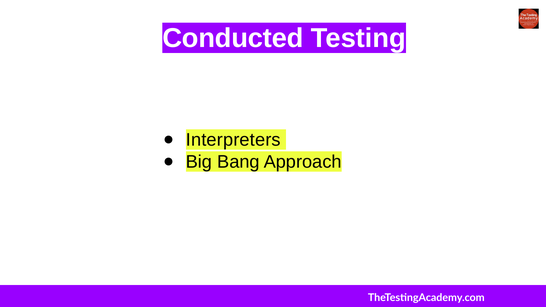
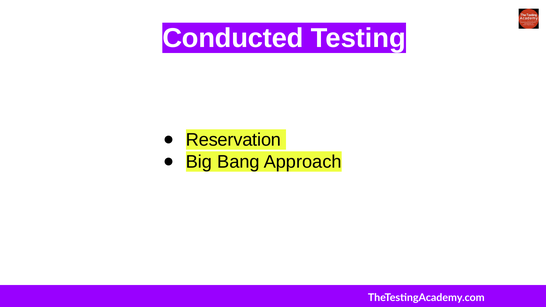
Interpreters: Interpreters -> Reservation
